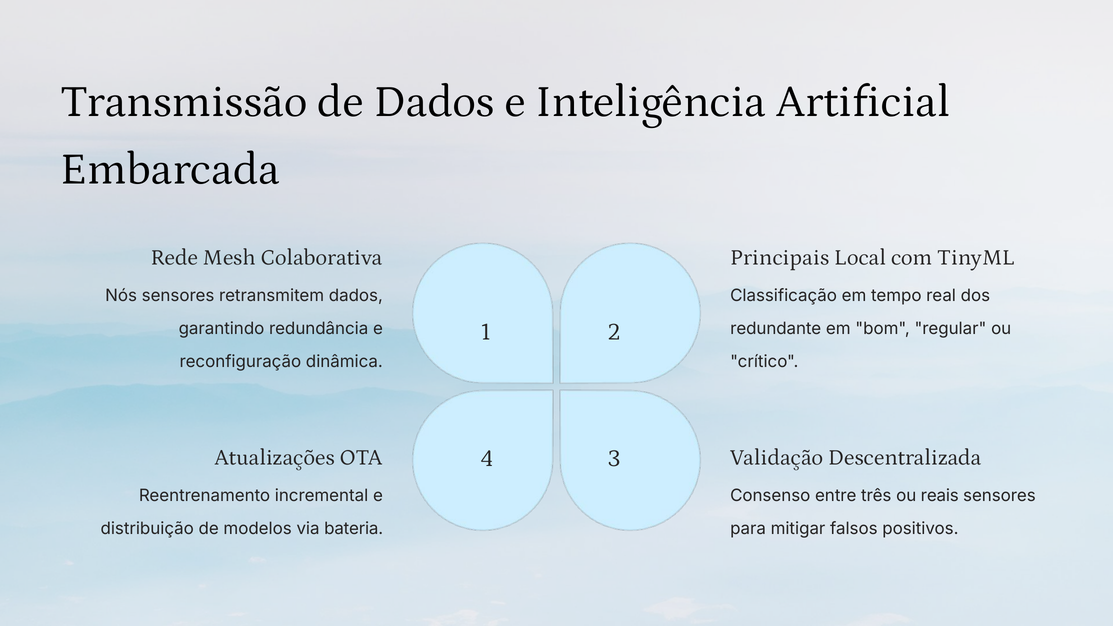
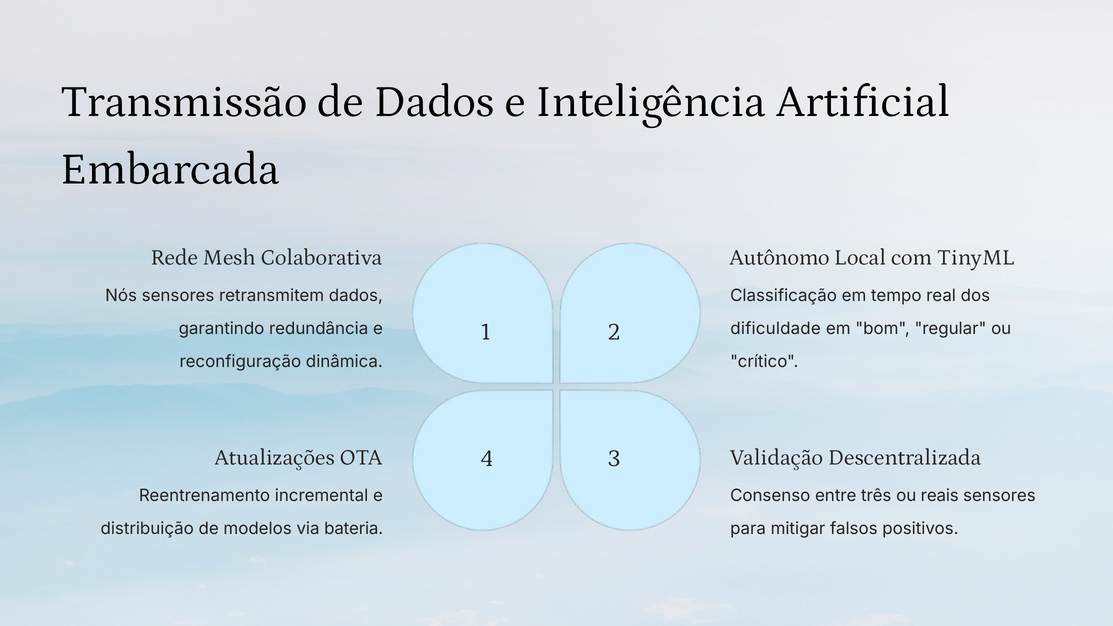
Principais: Principais -> Autônomo
redundante: redundante -> dificuldade
